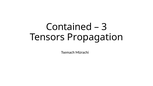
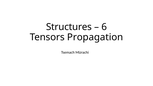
Contained: Contained -> Structures
3: 3 -> 6
